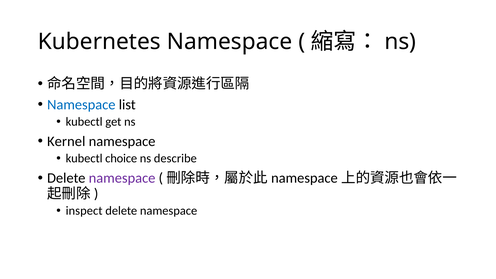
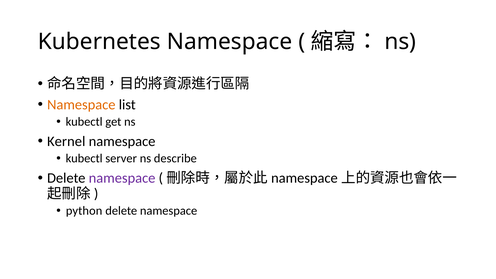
Namespace at (81, 105) colour: blue -> orange
choice: choice -> server
inspect: inspect -> python
